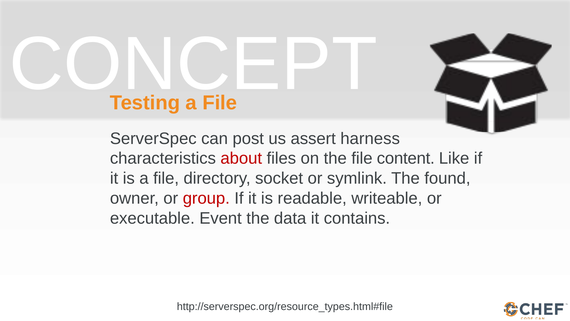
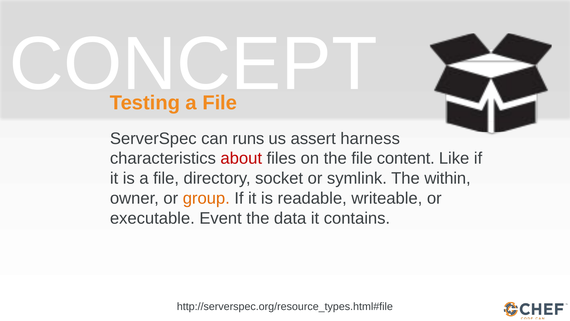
post: post -> runs
found: found -> within
group colour: red -> orange
